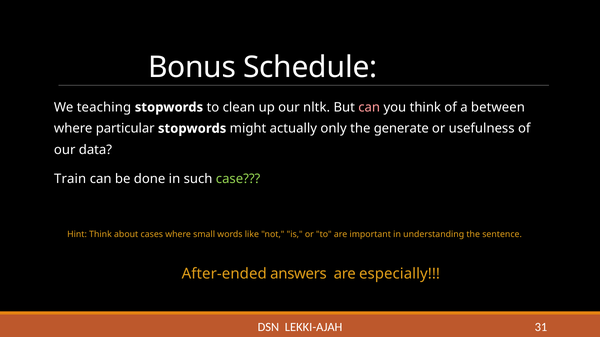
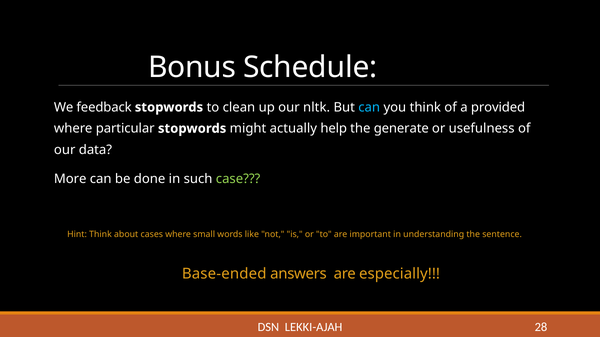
teaching: teaching -> feedback
can at (369, 107) colour: pink -> light blue
between: between -> provided
only: only -> help
Train: Train -> More
After-ended: After-ended -> Base-ended
31: 31 -> 28
